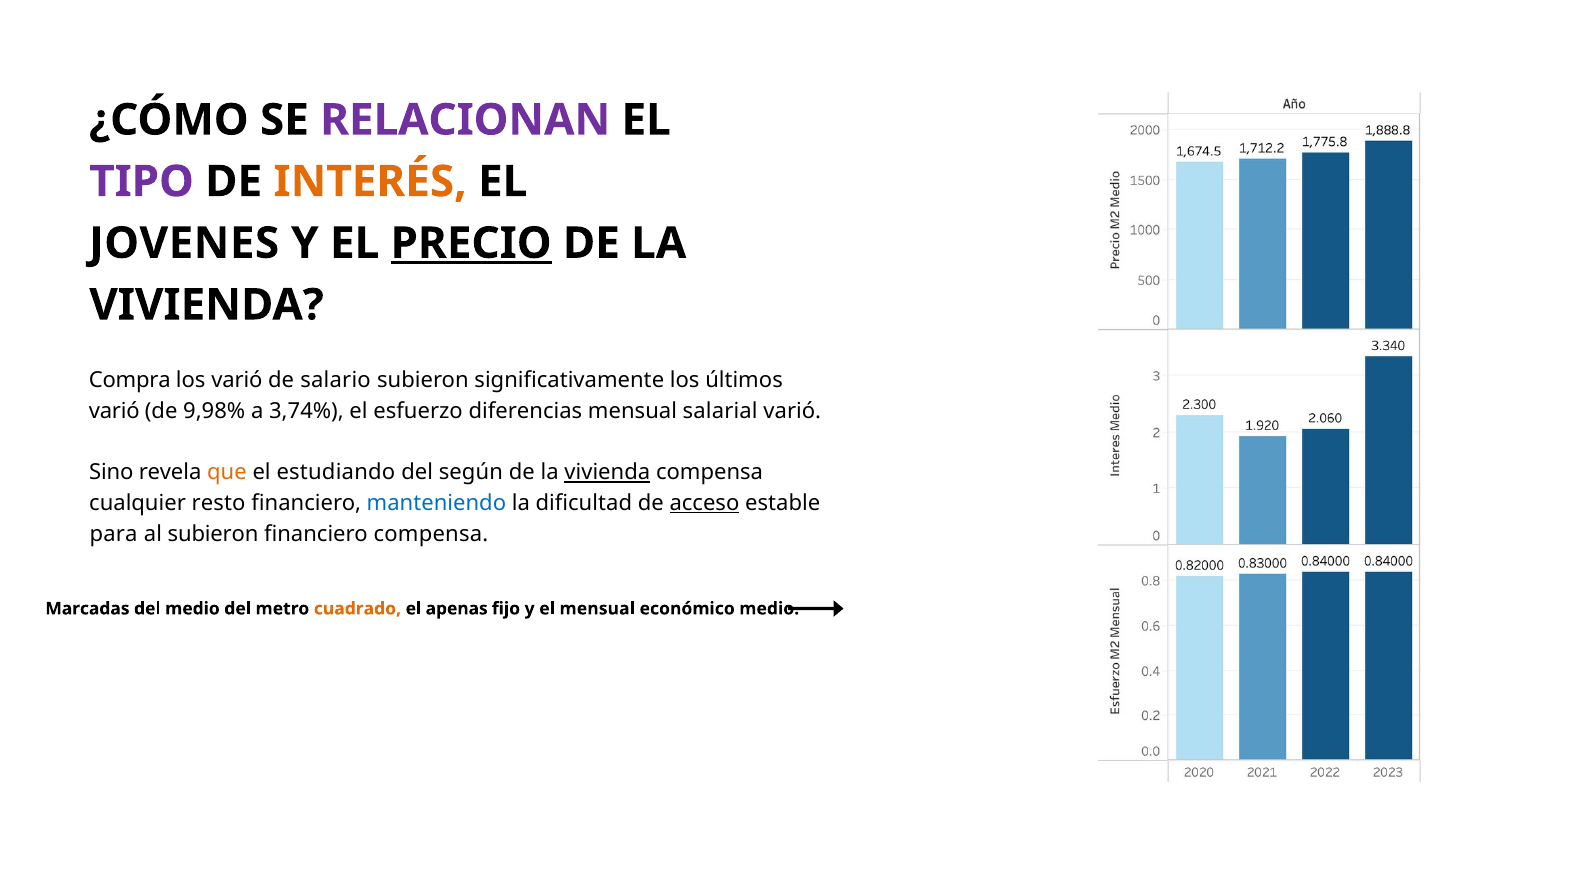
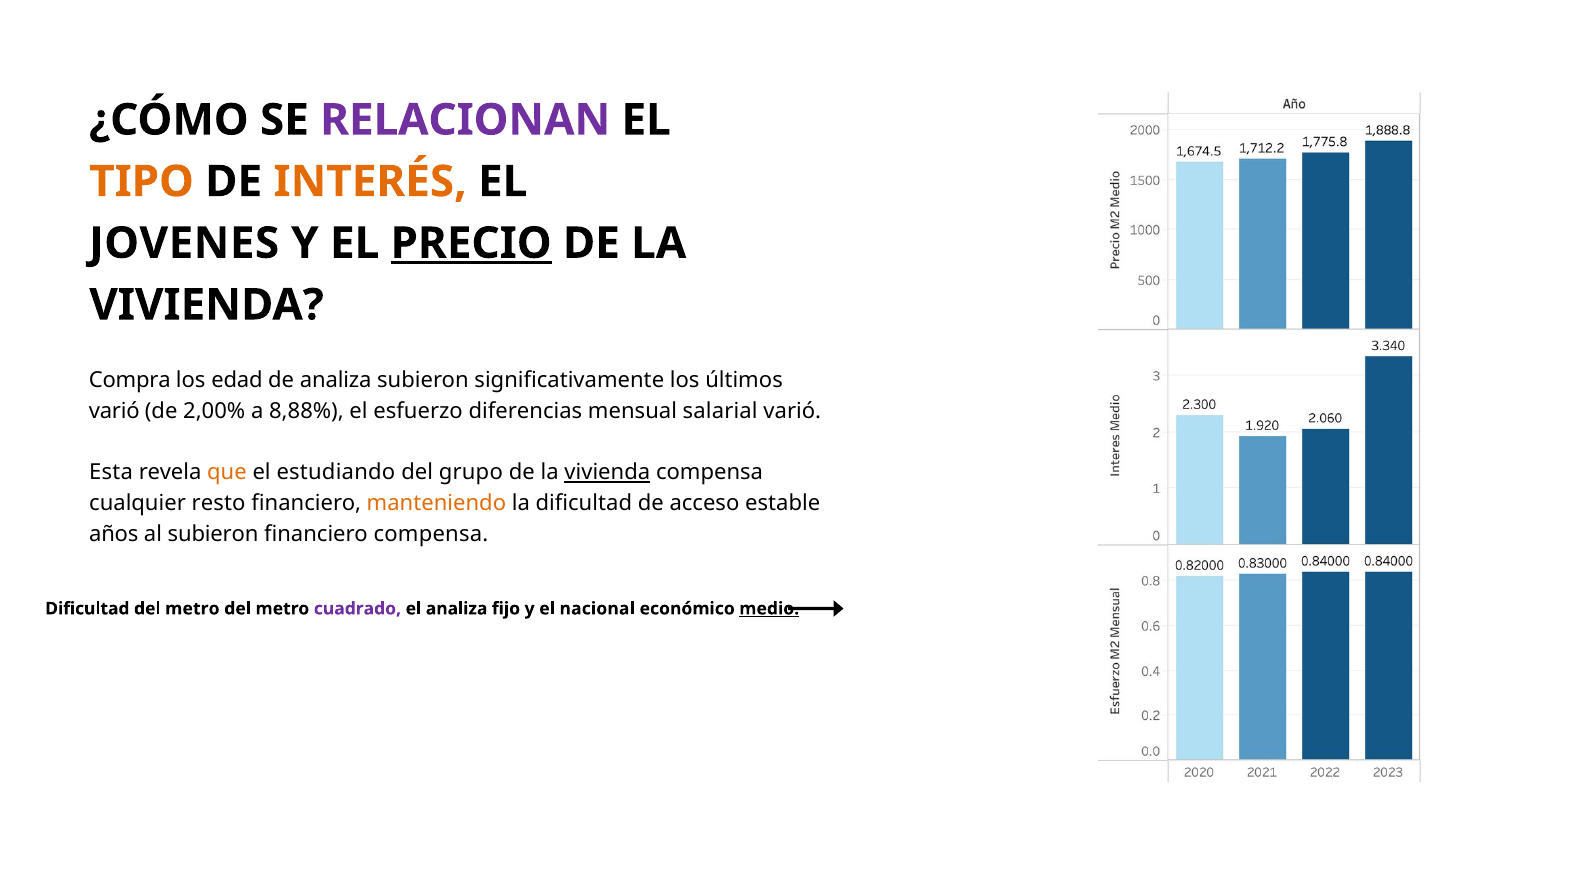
TIPO colour: purple -> orange
los varió: varió -> edad
de salario: salario -> analiza
9,98%: 9,98% -> 2,00%
3,74%: 3,74% -> 8,88%
Sino: Sino -> Esta
según: según -> grupo
manteniendo colour: blue -> orange
acceso underline: present -> none
para: para -> años
Marcadas at (87, 609): Marcadas -> Dificultad
medio at (192, 609): medio -> metro
cuadrado colour: orange -> purple
el apenas: apenas -> analiza
el mensual: mensual -> nacional
medio at (769, 609) underline: none -> present
